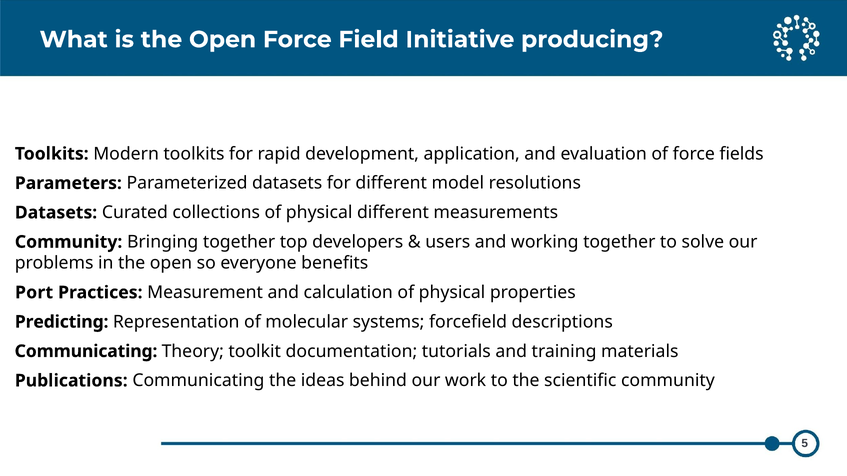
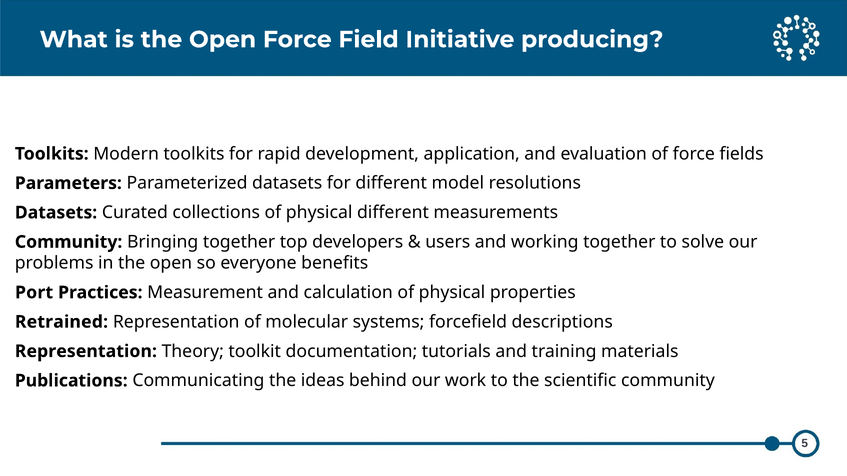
Predicting: Predicting -> Retrained
Communicating at (86, 352): Communicating -> Representation
